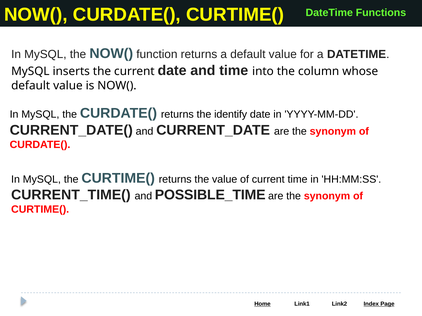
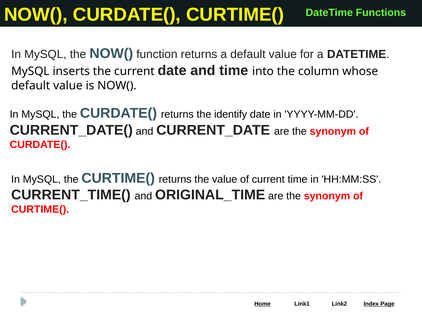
POSSIBLE_TIME: POSSIBLE_TIME -> ORIGINAL_TIME
